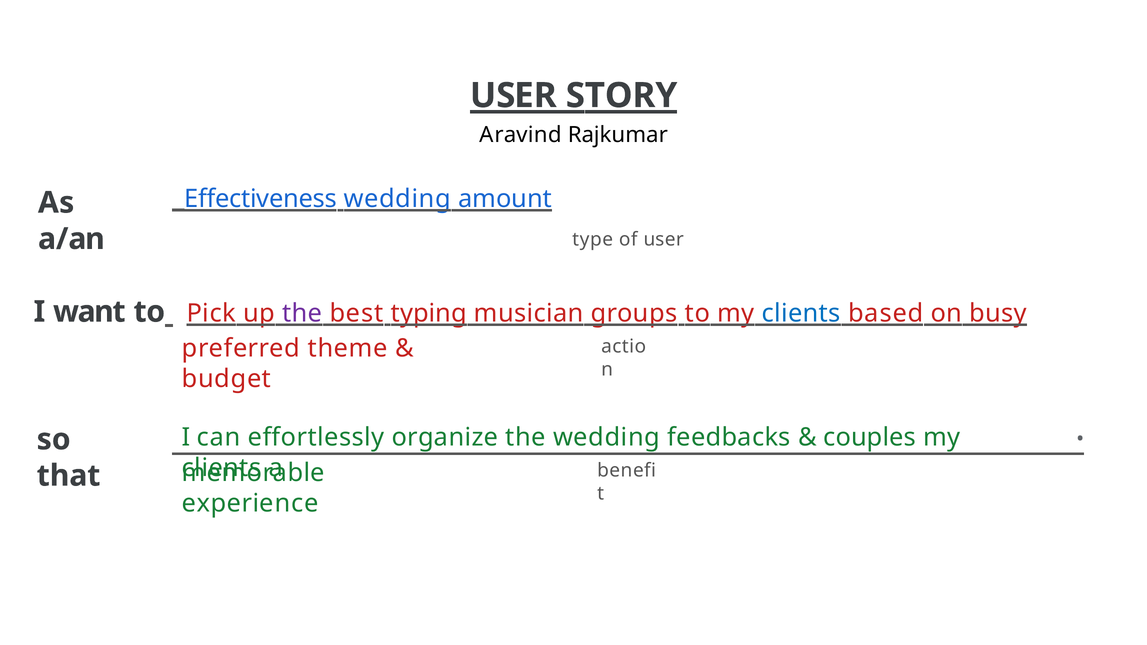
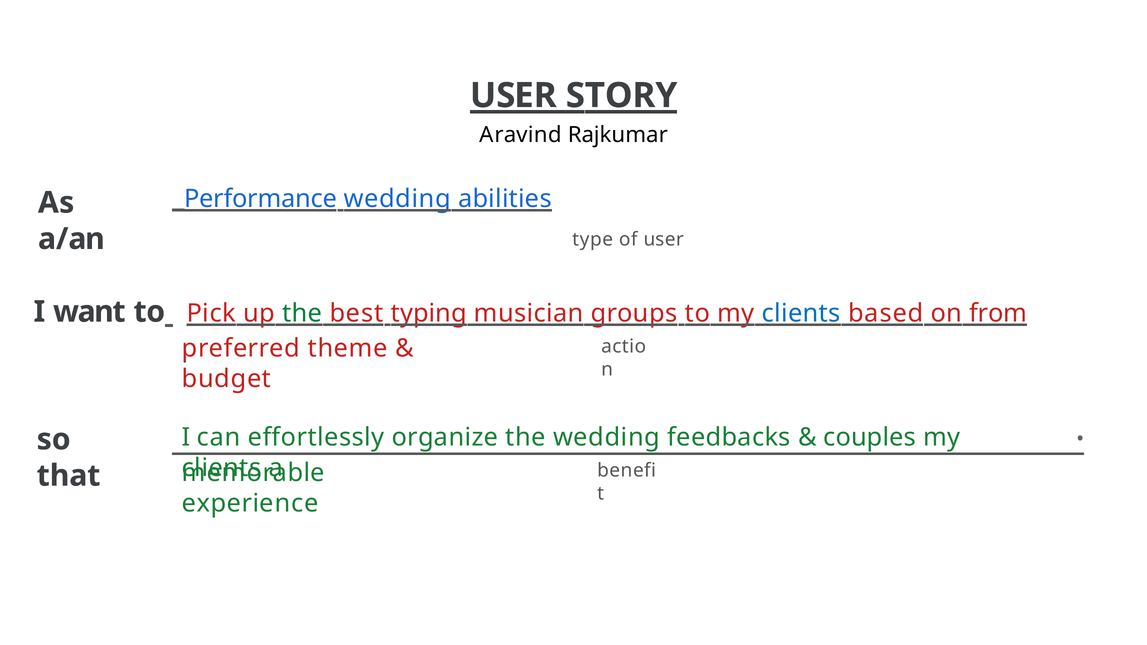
Effectiveness: Effectiveness -> Performance
amount: amount -> abilities
the at (302, 313) colour: purple -> green
busy: busy -> from
